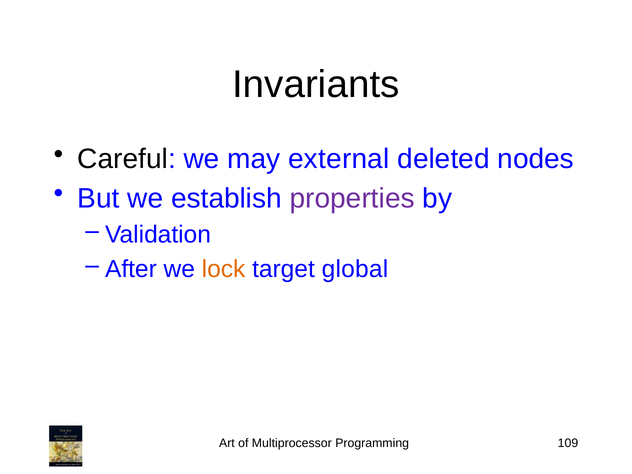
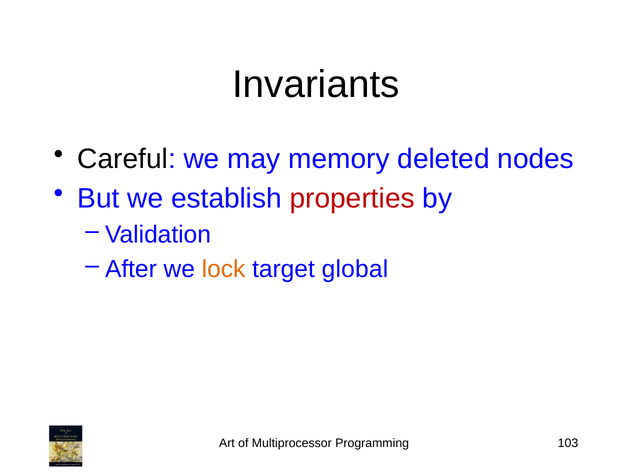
external: external -> memory
properties colour: purple -> red
109: 109 -> 103
